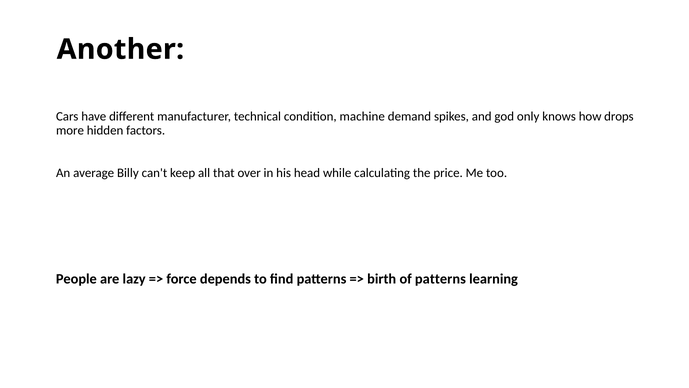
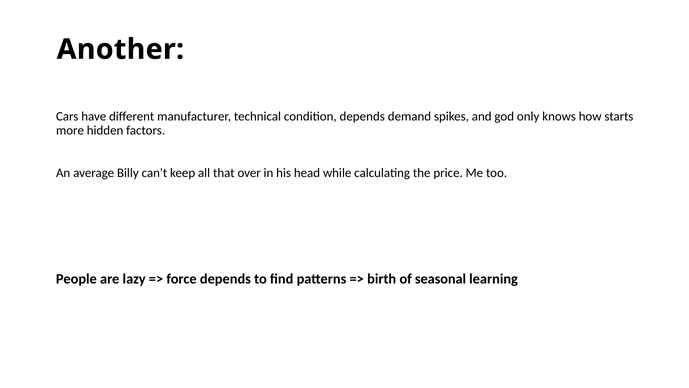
condition machine: machine -> depends
drops: drops -> starts
of patterns: patterns -> seasonal
